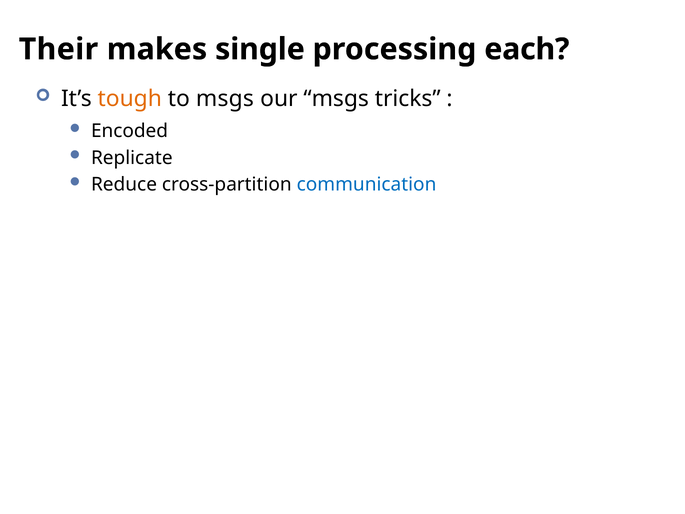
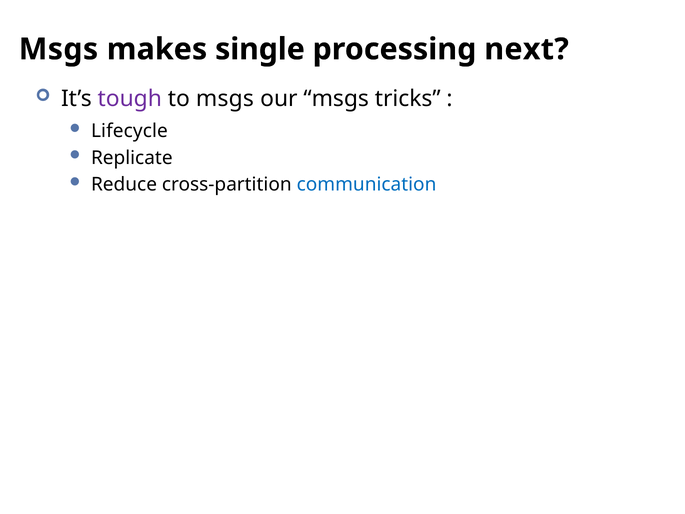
Their at (58, 49): Their -> Msgs
each: each -> next
tough colour: orange -> purple
Encoded: Encoded -> Lifecycle
